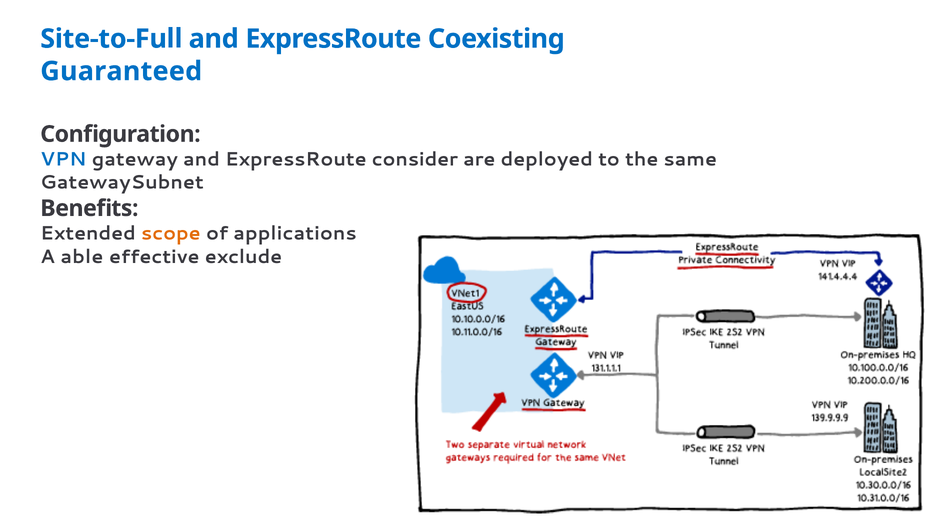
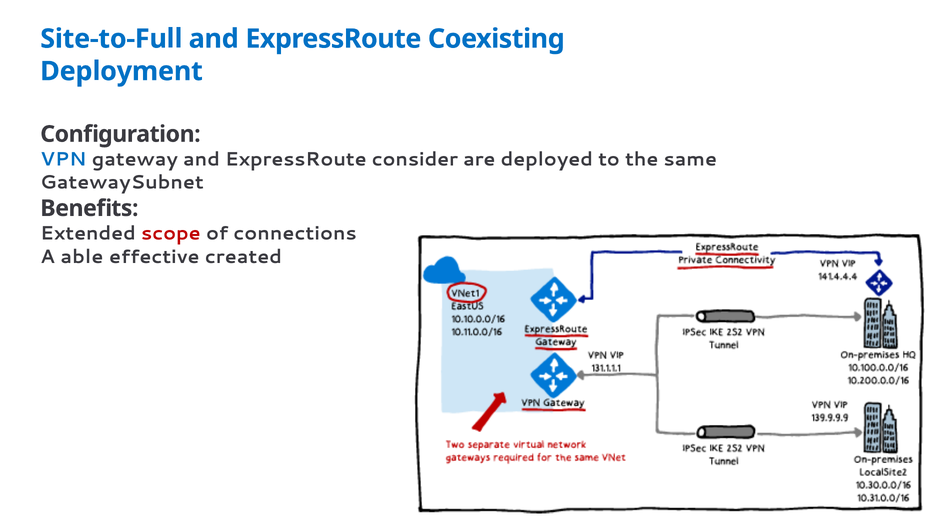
Guaranteed: Guaranteed -> Deployment
scope colour: orange -> red
applications: applications -> connections
exclude: exclude -> created
